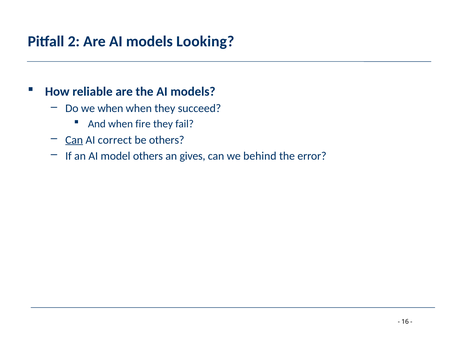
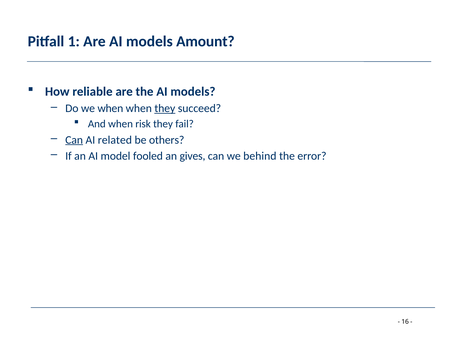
2: 2 -> 1
Looking: Looking -> Amount
they at (165, 109) underline: none -> present
fire: fire -> risk
correct: correct -> related
model others: others -> fooled
